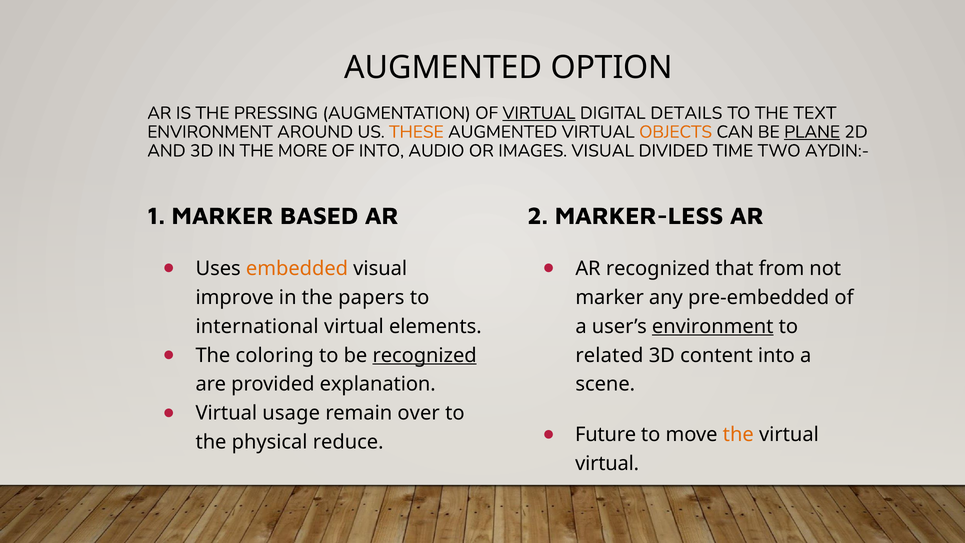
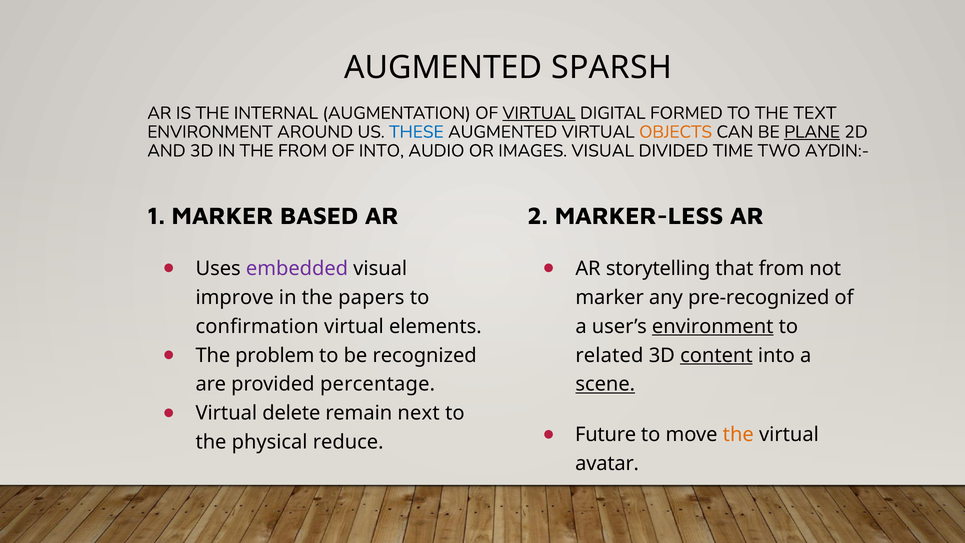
OPTION: OPTION -> SPARSH
PRESSING: PRESSING -> INTERNAL
DETAILS: DETAILS -> FORMED
THESE colour: orange -> blue
THE MORE: MORE -> FROM
embedded colour: orange -> purple
AR recognized: recognized -> storytelling
pre-embedded: pre-embedded -> pre-recognized
international: international -> confirmation
coloring: coloring -> problem
recognized at (425, 355) underline: present -> none
content underline: none -> present
explanation: explanation -> percentage
scene underline: none -> present
usage: usage -> delete
over: over -> next
virtual at (607, 464): virtual -> avatar
